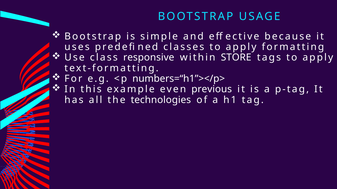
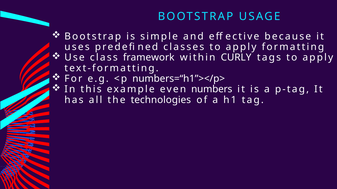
responsive: responsive -> framework
STORE: STORE -> CURLY
previous: previous -> numbers
